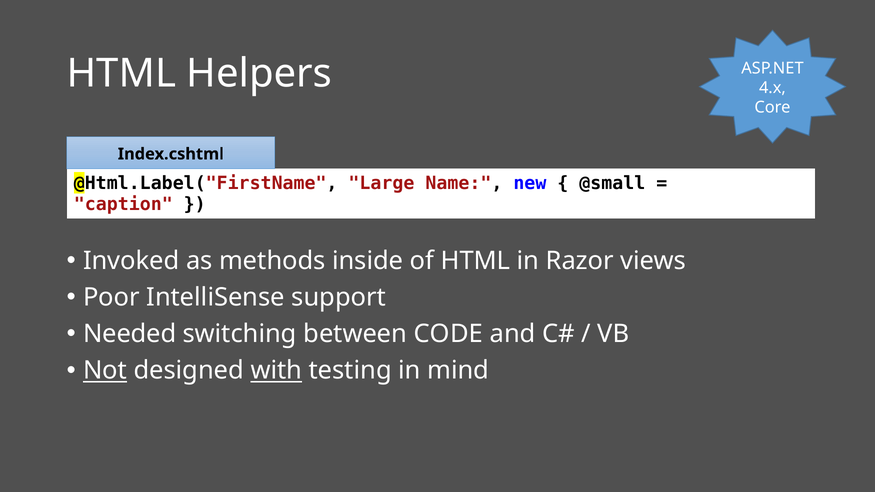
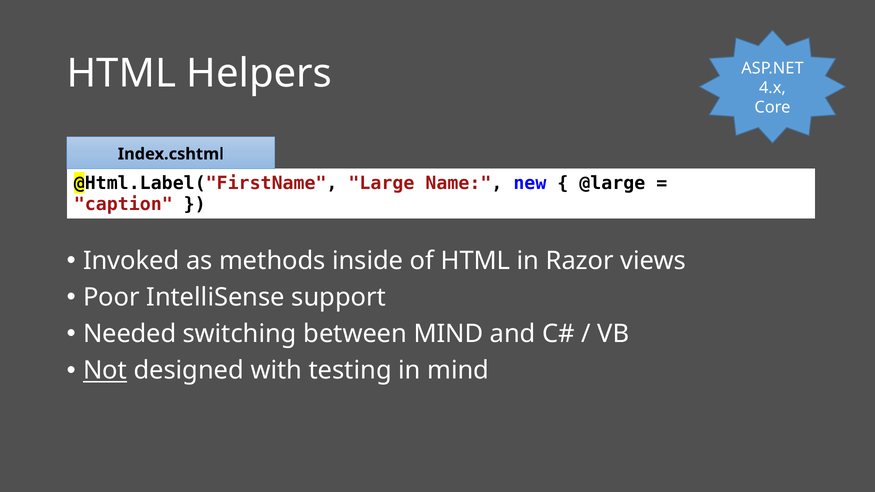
@small: @small -> @large
between CODE: CODE -> MIND
with underline: present -> none
